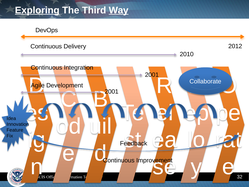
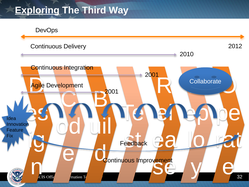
Way underline: present -> none
